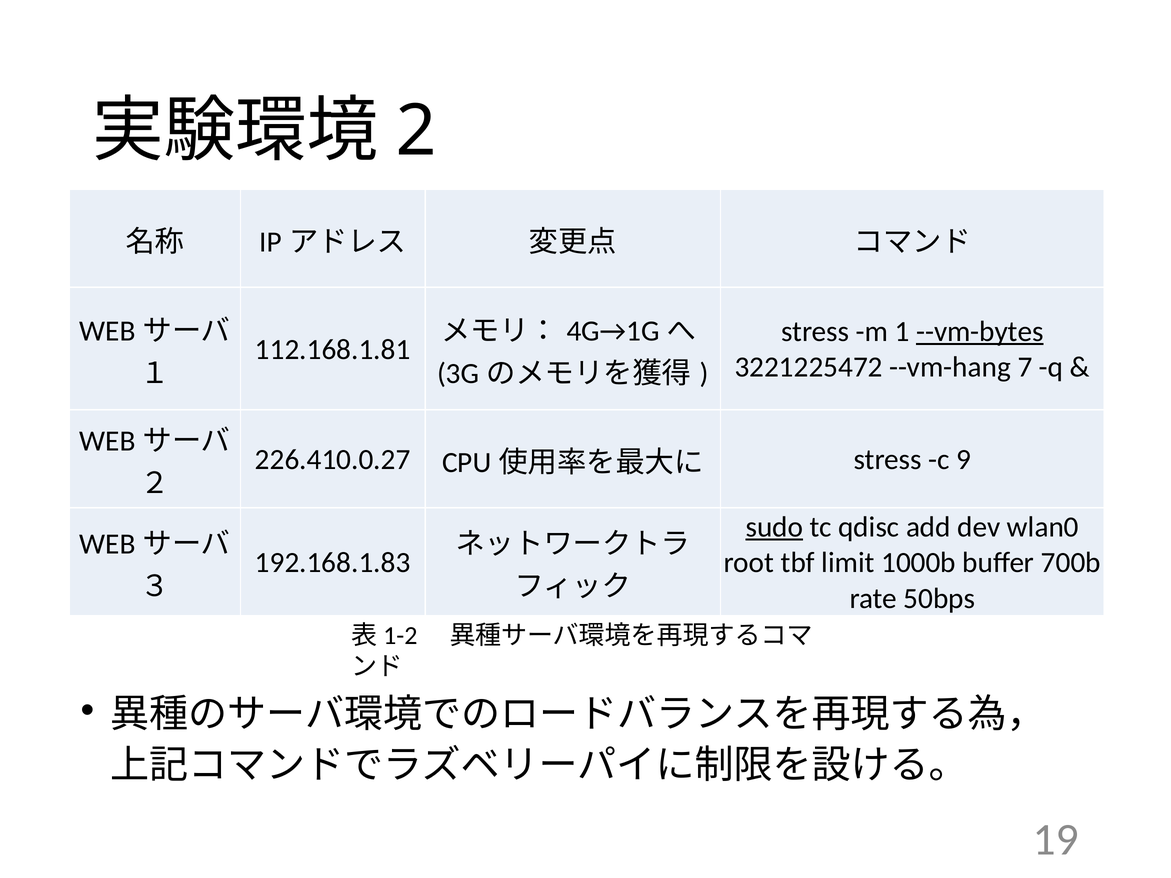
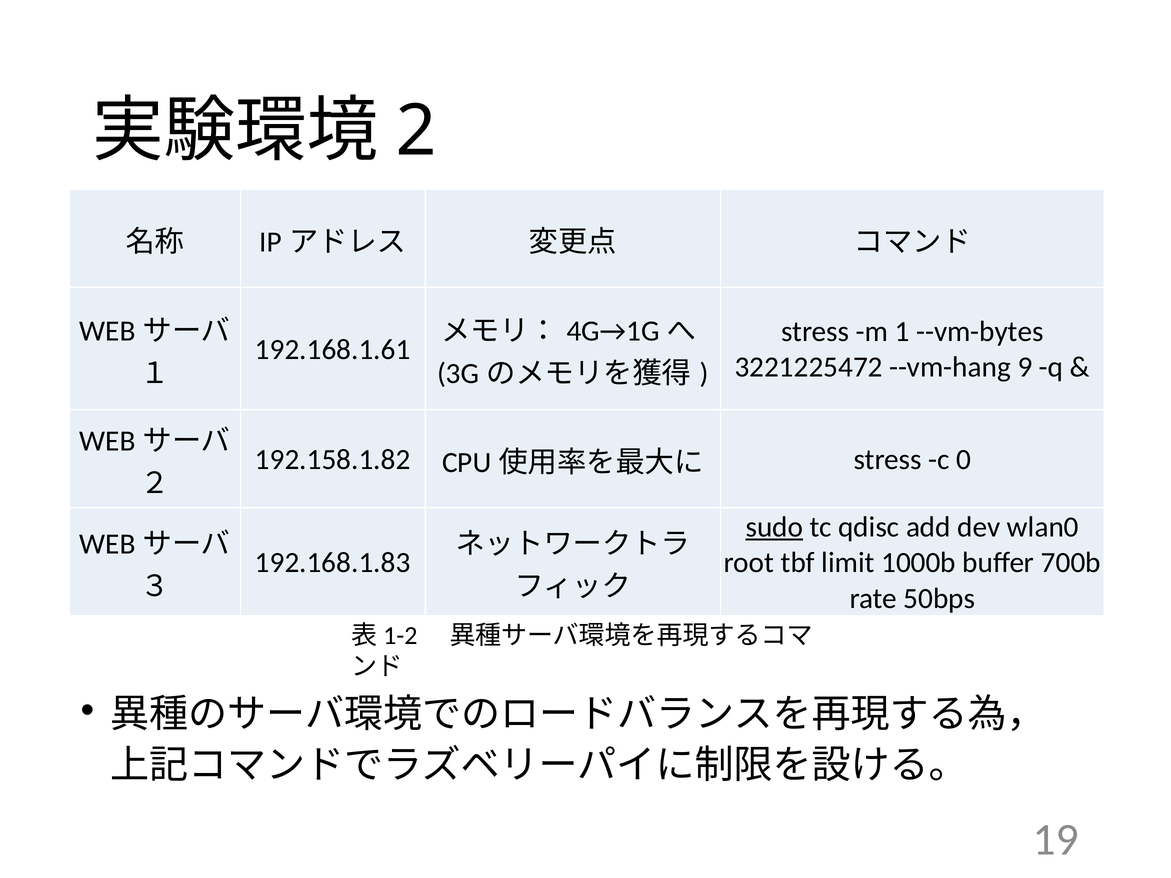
--vm-bytes underline: present -> none
112.168.1.81: 112.168.1.81 -> 192.168.1.61
7: 7 -> 9
226.410.0.27: 226.410.0.27 -> 192.158.1.82
9: 9 -> 0
